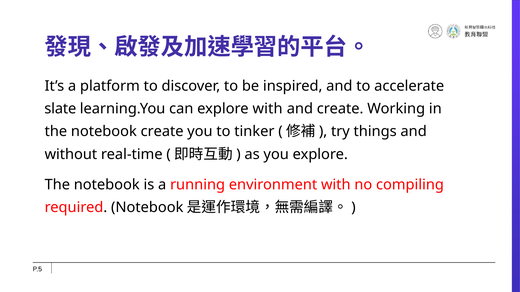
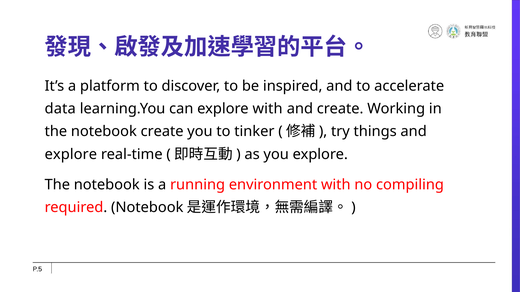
slate: slate -> data
without at (71, 155): without -> explore
